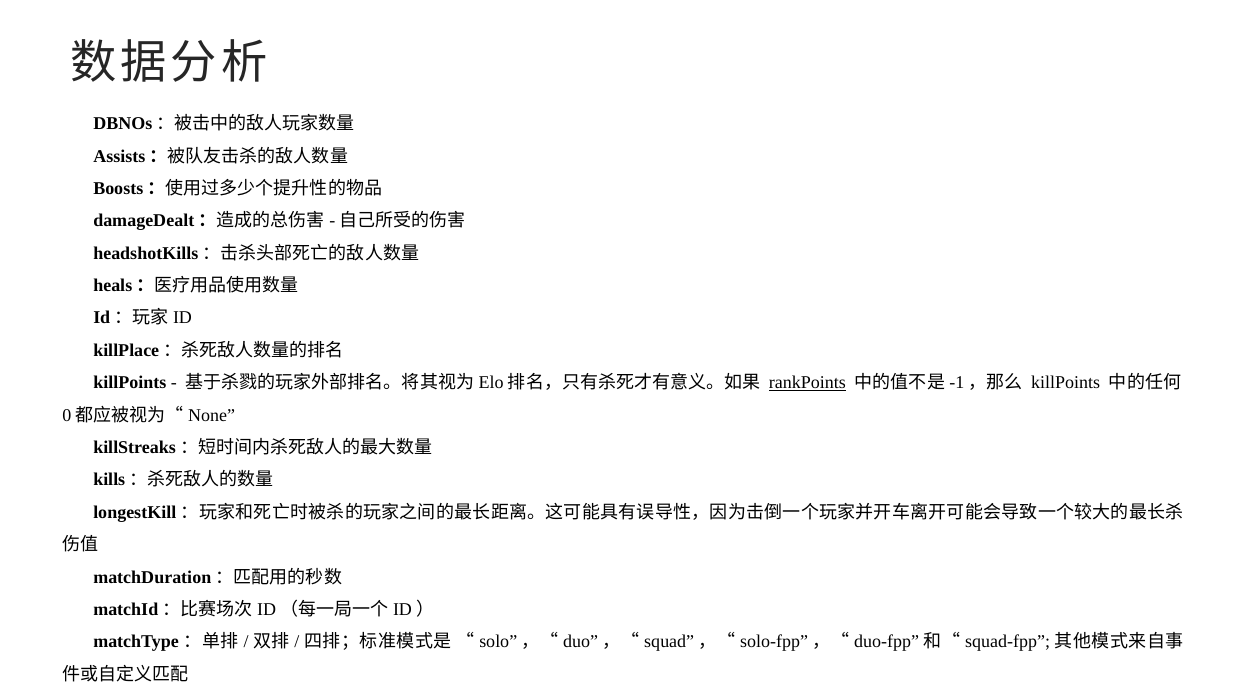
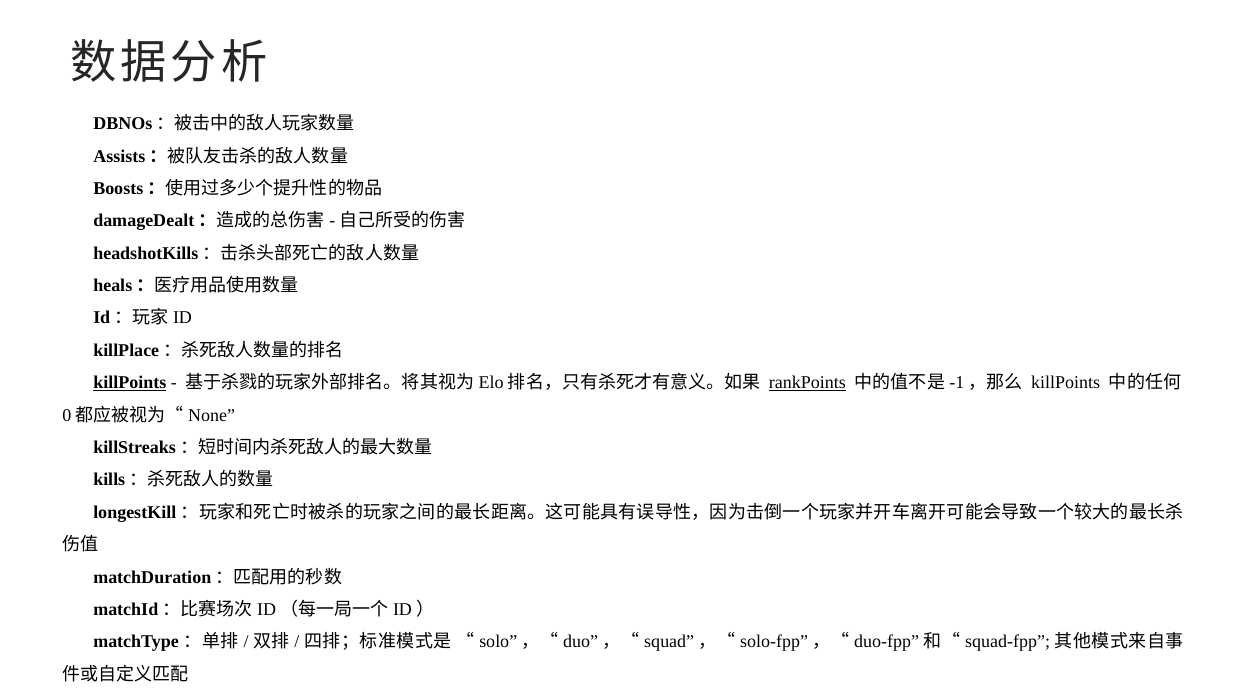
killPoints at (130, 383) underline: none -> present
